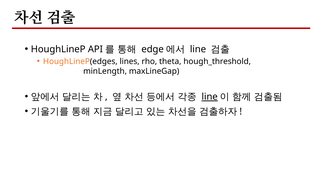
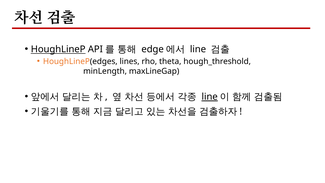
HoughLineP underline: none -> present
